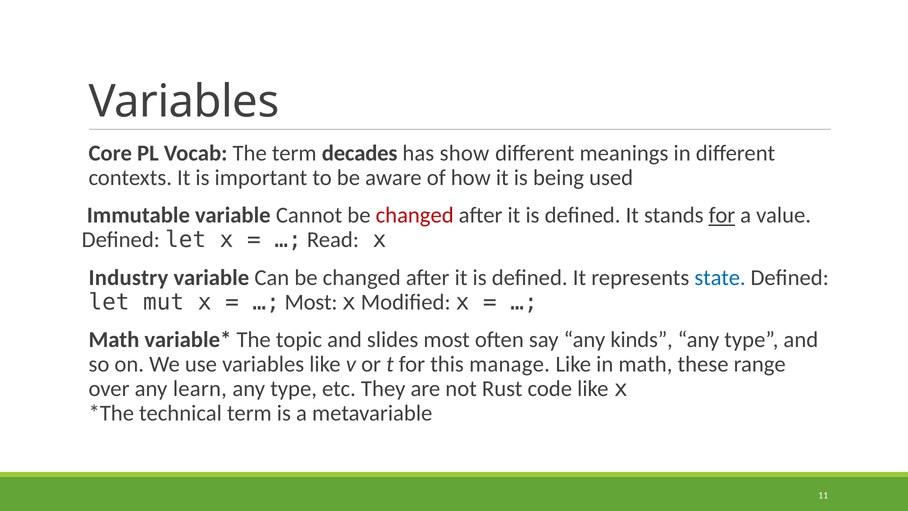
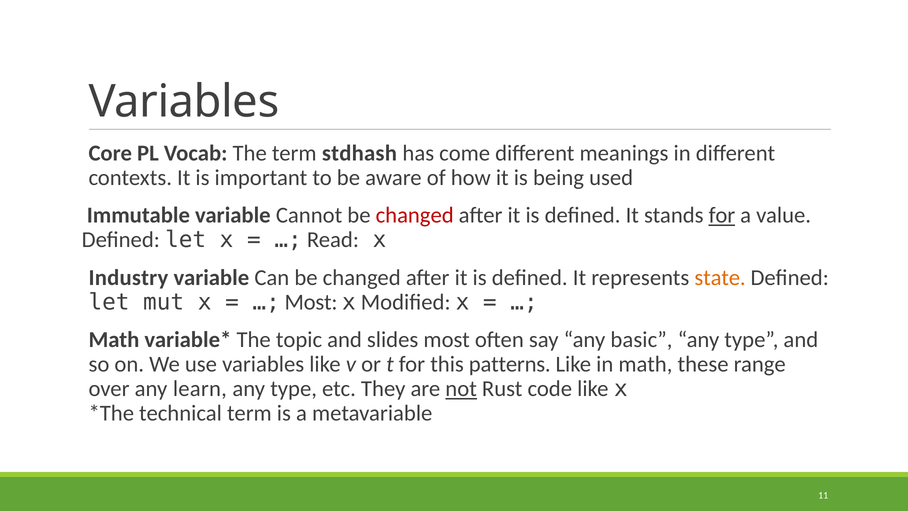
decades: decades -> stdhash
show: show -> come
state colour: blue -> orange
kinds: kinds -> basic
manage: manage -> patterns
not underline: none -> present
